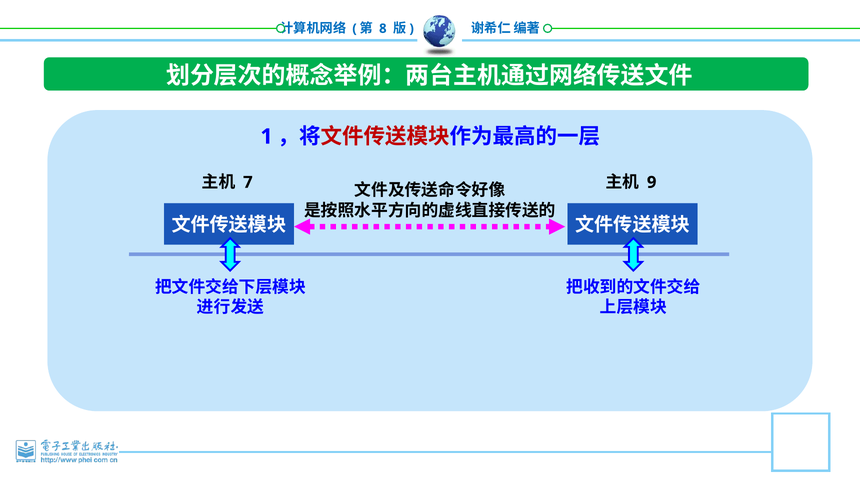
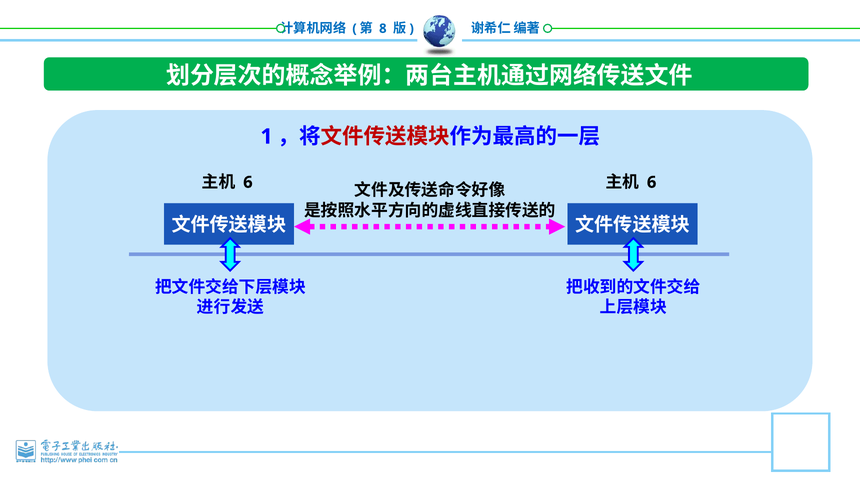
7 at (248, 182): 7 -> 6
9 at (652, 182): 9 -> 6
